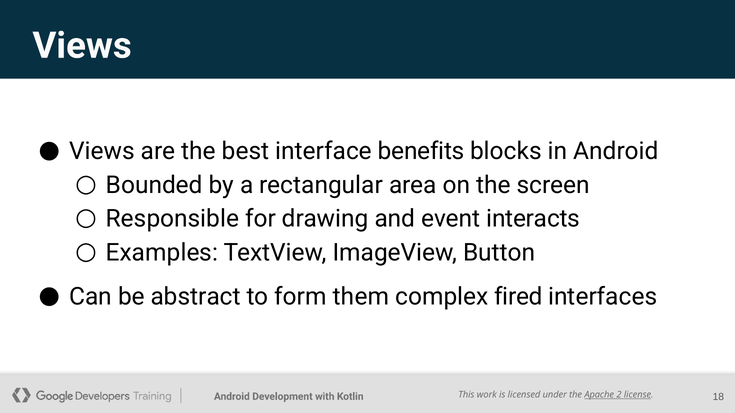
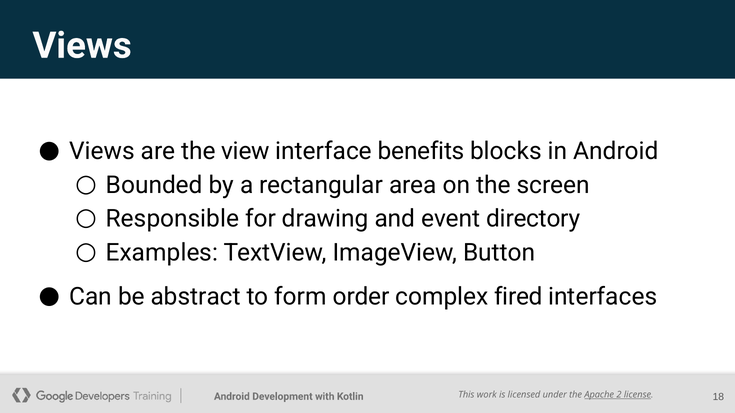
best: best -> view
interacts: interacts -> directory
them: them -> order
